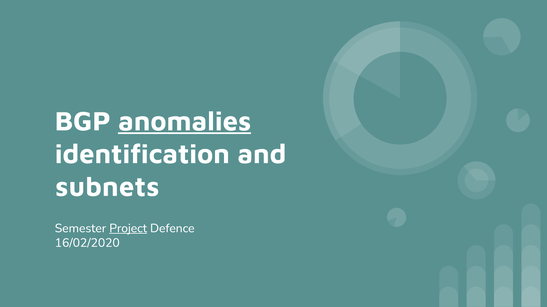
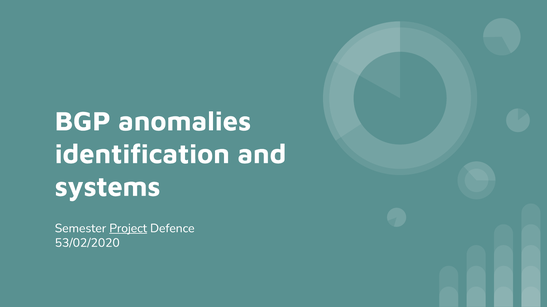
anomalies underline: present -> none
subnets: subnets -> systems
16/02/2020: 16/02/2020 -> 53/02/2020
